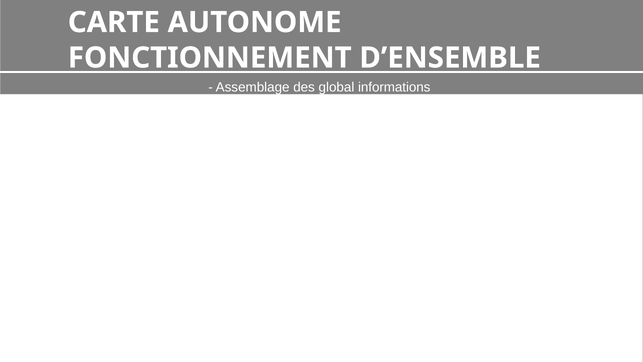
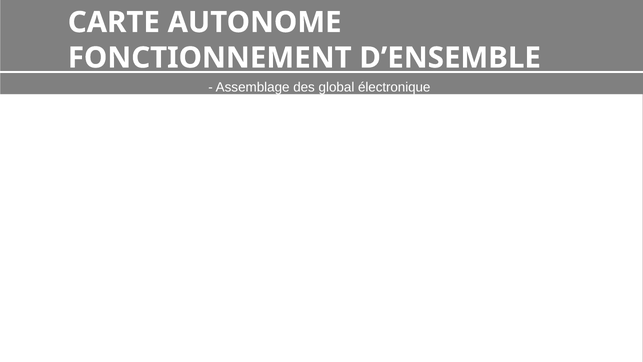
informations: informations -> électronique
